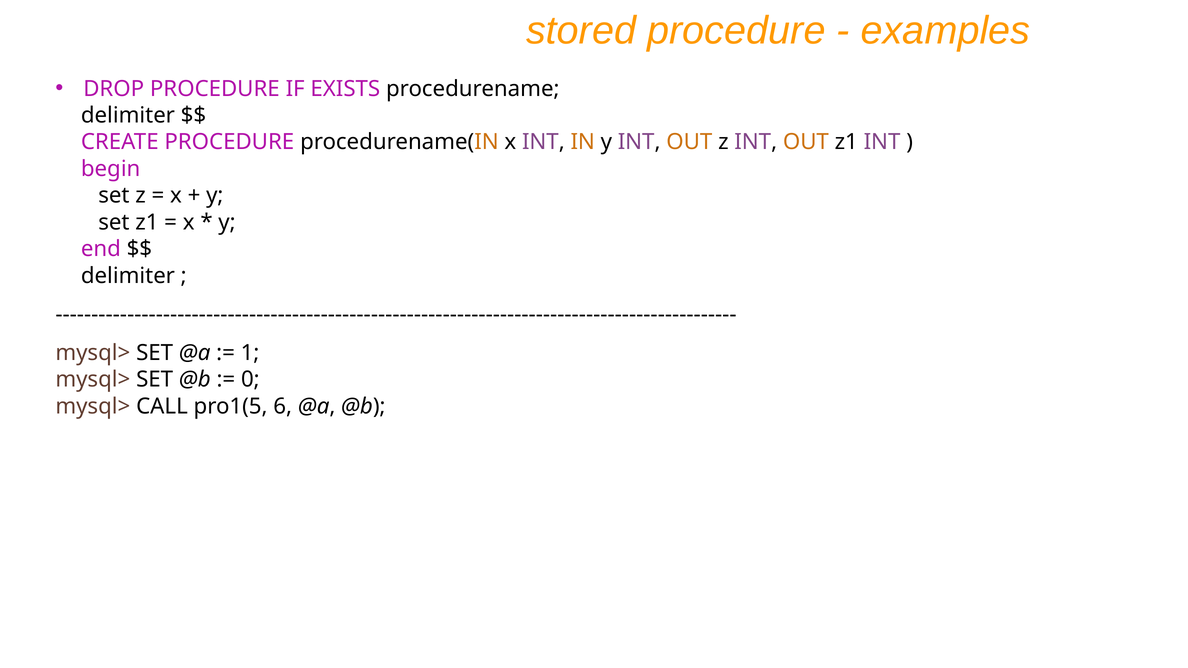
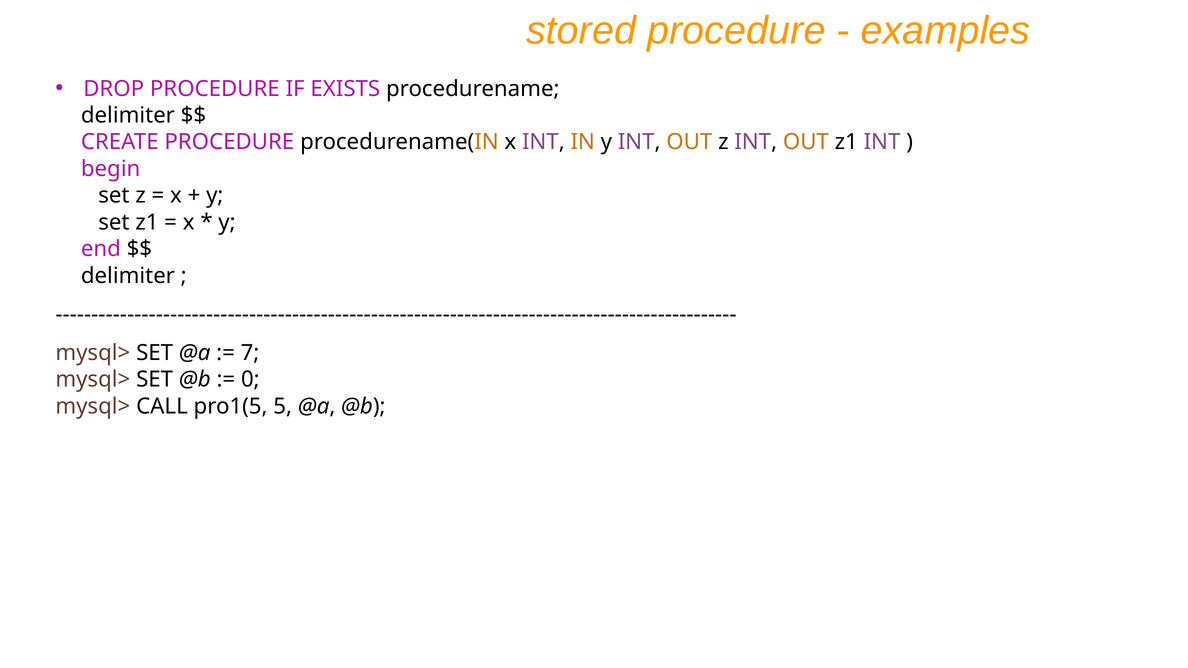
1: 1 -> 7
6: 6 -> 5
